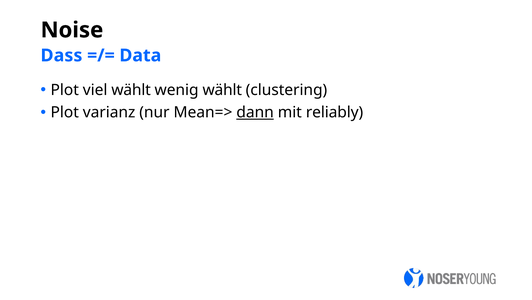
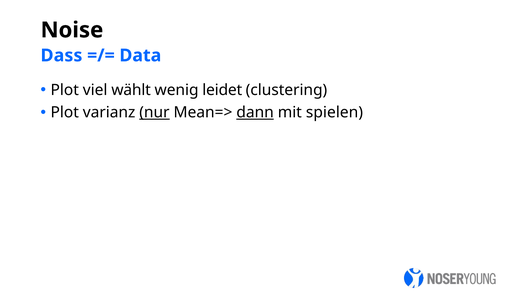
wenig wählt: wählt -> leidet
nur underline: none -> present
reliably: reliably -> spielen
